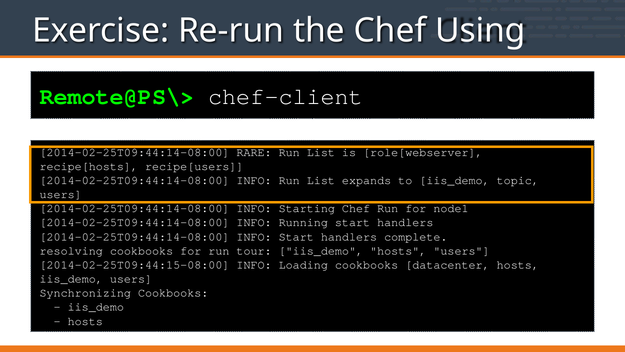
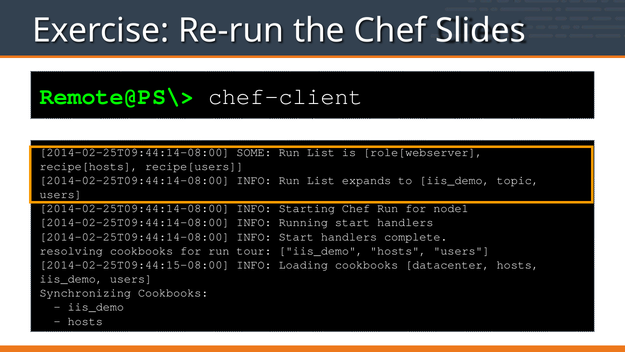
Using: Using -> Slides
RARE: RARE -> SOME
